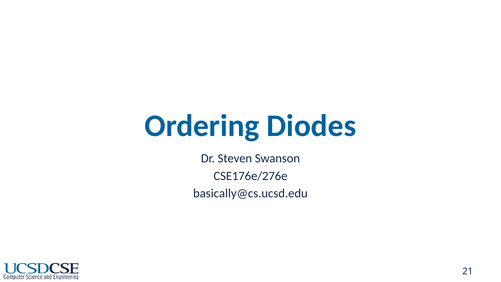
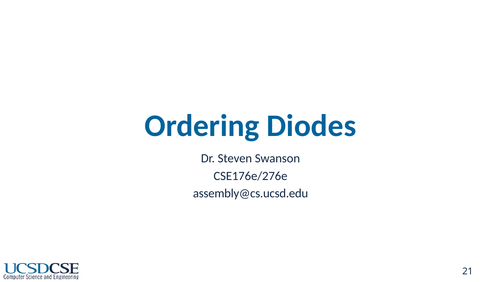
basically@cs.ucsd.edu: basically@cs.ucsd.edu -> assembly@cs.ucsd.edu
